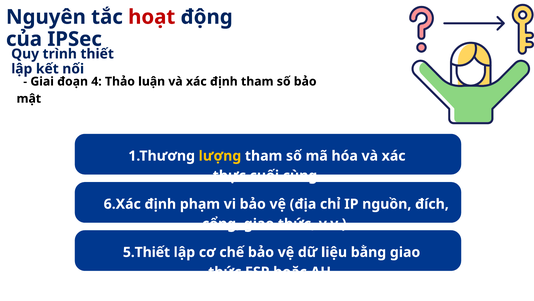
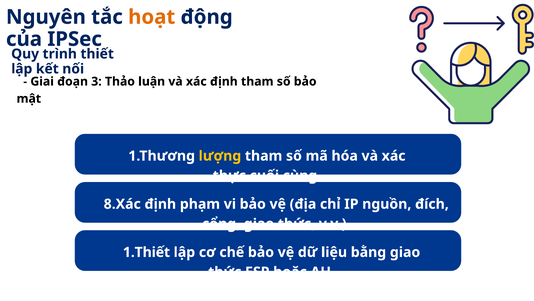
hoạt colour: red -> orange
4: 4 -> 3
6.Xác: 6.Xác -> 8.Xác
5.Thiết: 5.Thiết -> 1.Thiết
